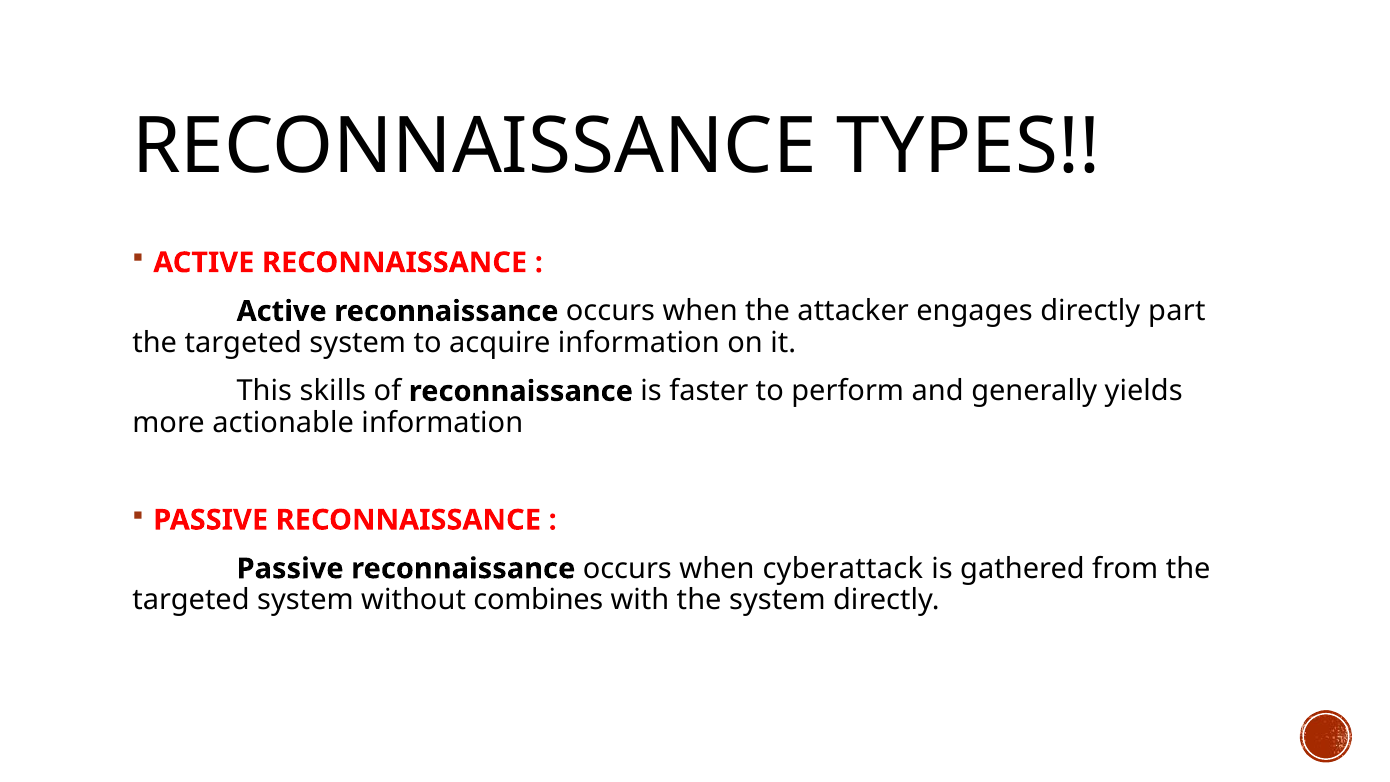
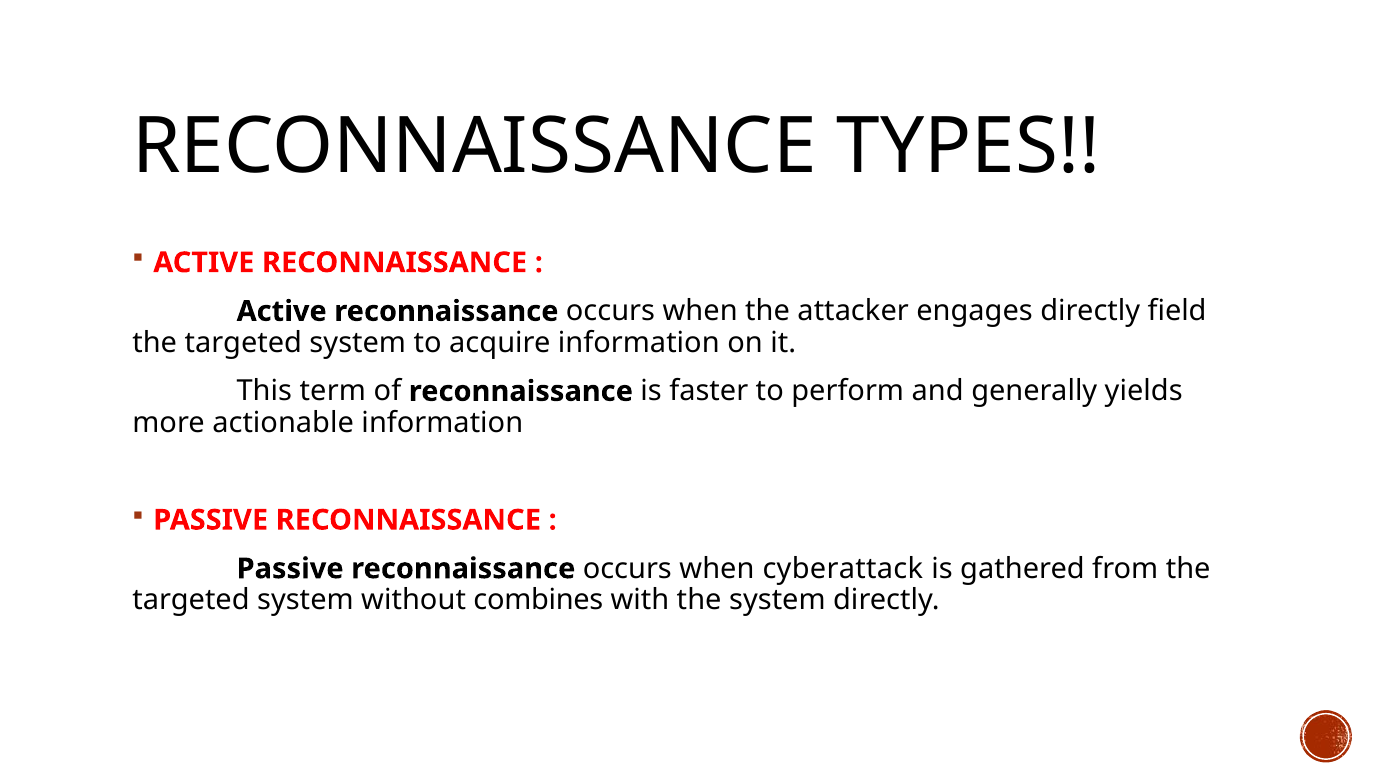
part: part -> field
skills: skills -> term
